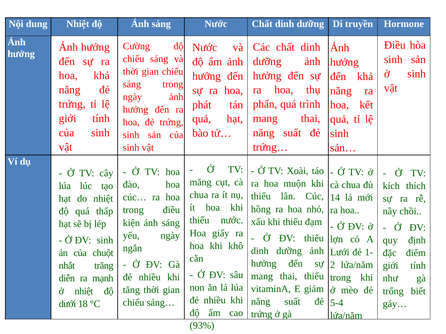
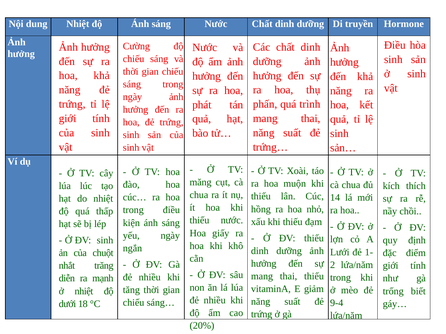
5-4: 5-4 -> 9-4
93%: 93% -> 20%
